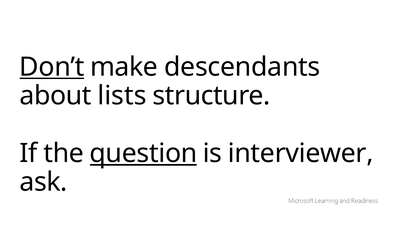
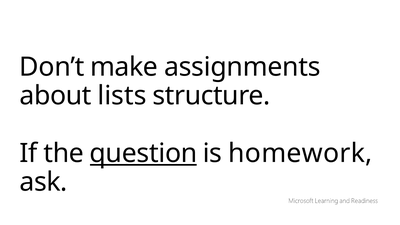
Don’t underline: present -> none
descendants: descendants -> assignments
interviewer: interviewer -> homework
